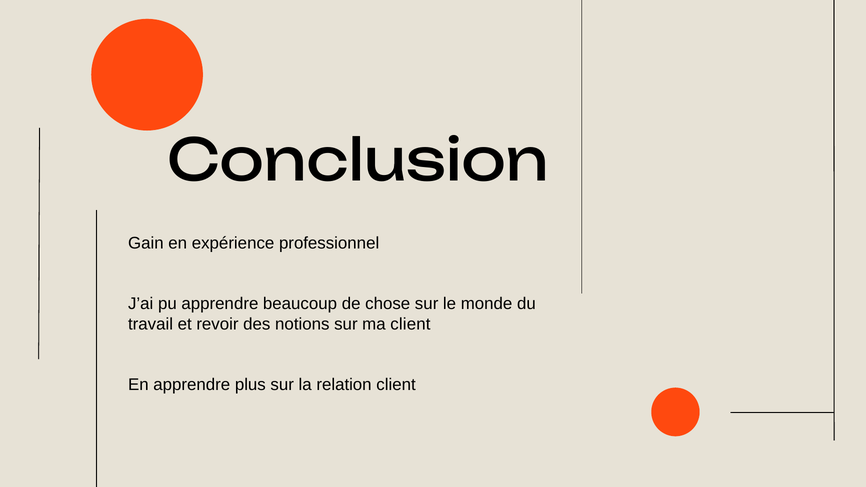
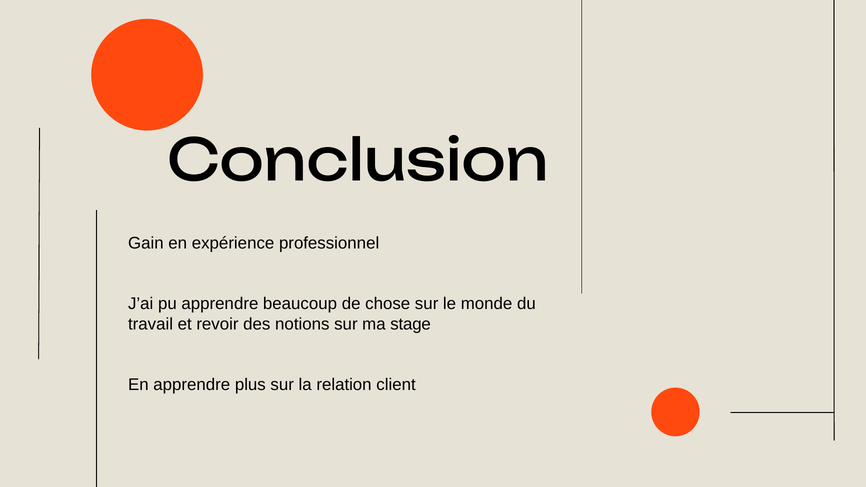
ma client: client -> stage
